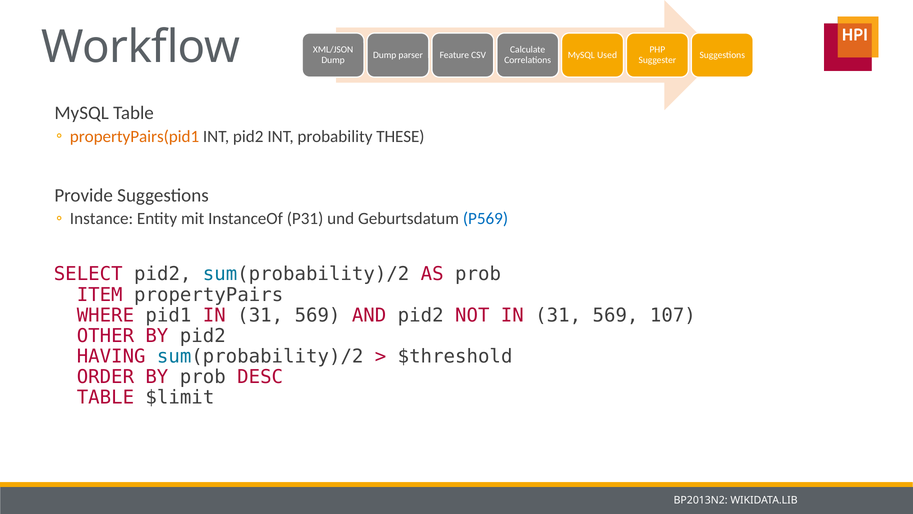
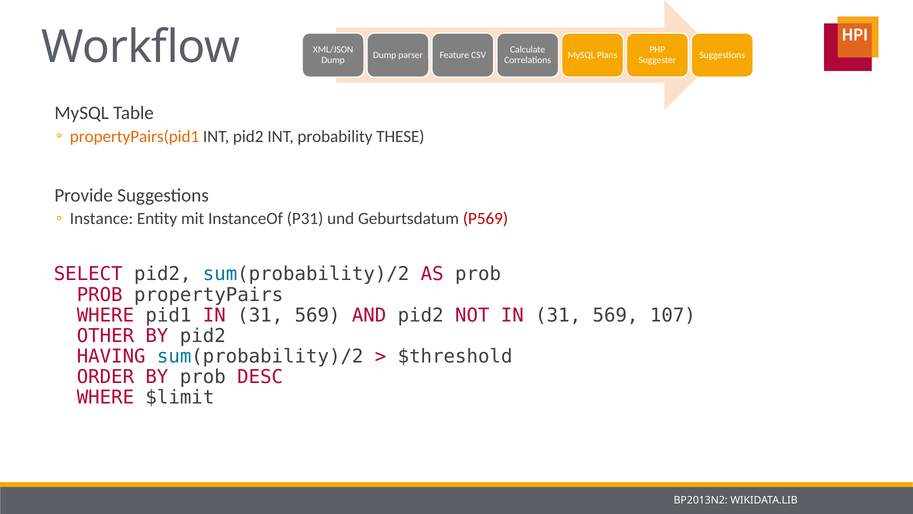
Used: Used -> Plans
P569 colour: blue -> red
ITEM at (100, 294): ITEM -> PROB
TABLE at (105, 397): TABLE -> WHERE
